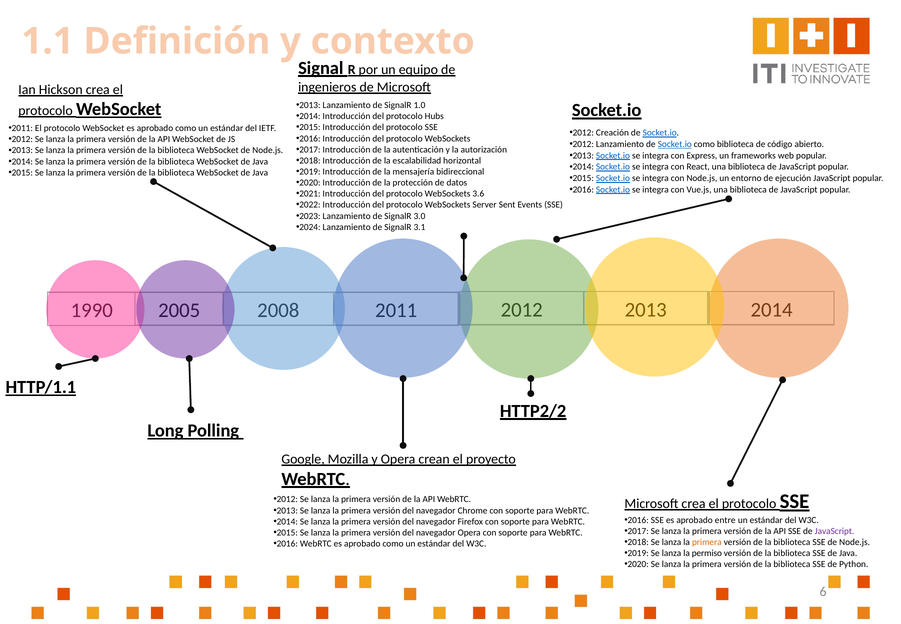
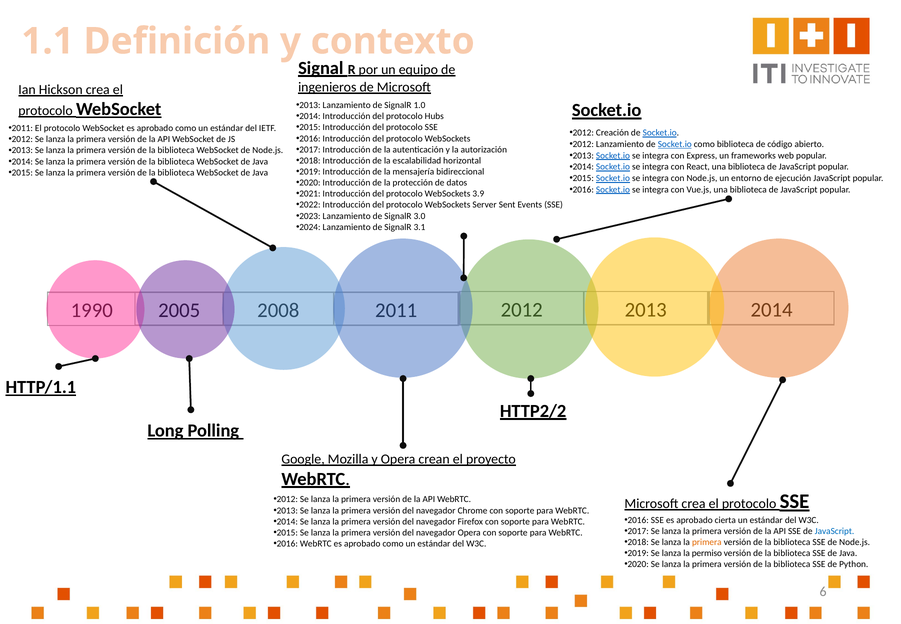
3.6: 3.6 -> 3.9
entre: entre -> cierta
JavaScript at (835, 531) colour: purple -> blue
